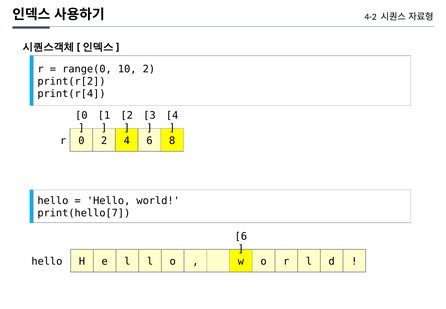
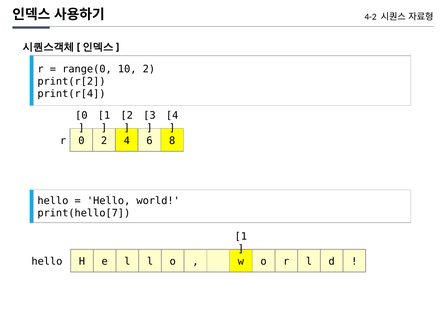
6 at (241, 236): 6 -> 1
